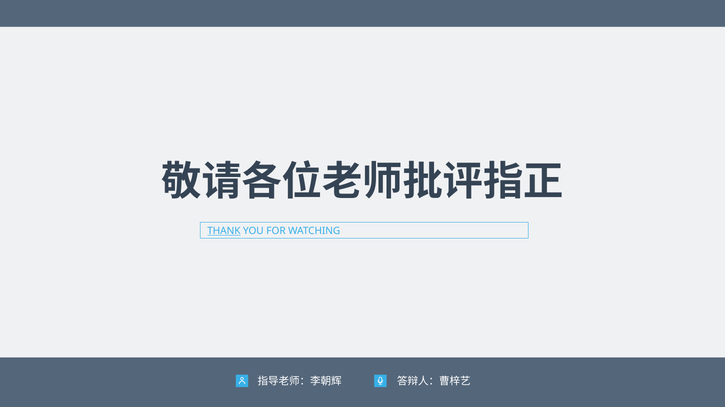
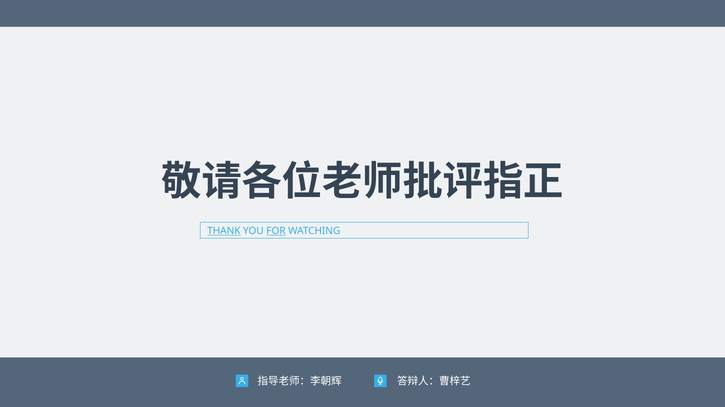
FOR underline: none -> present
